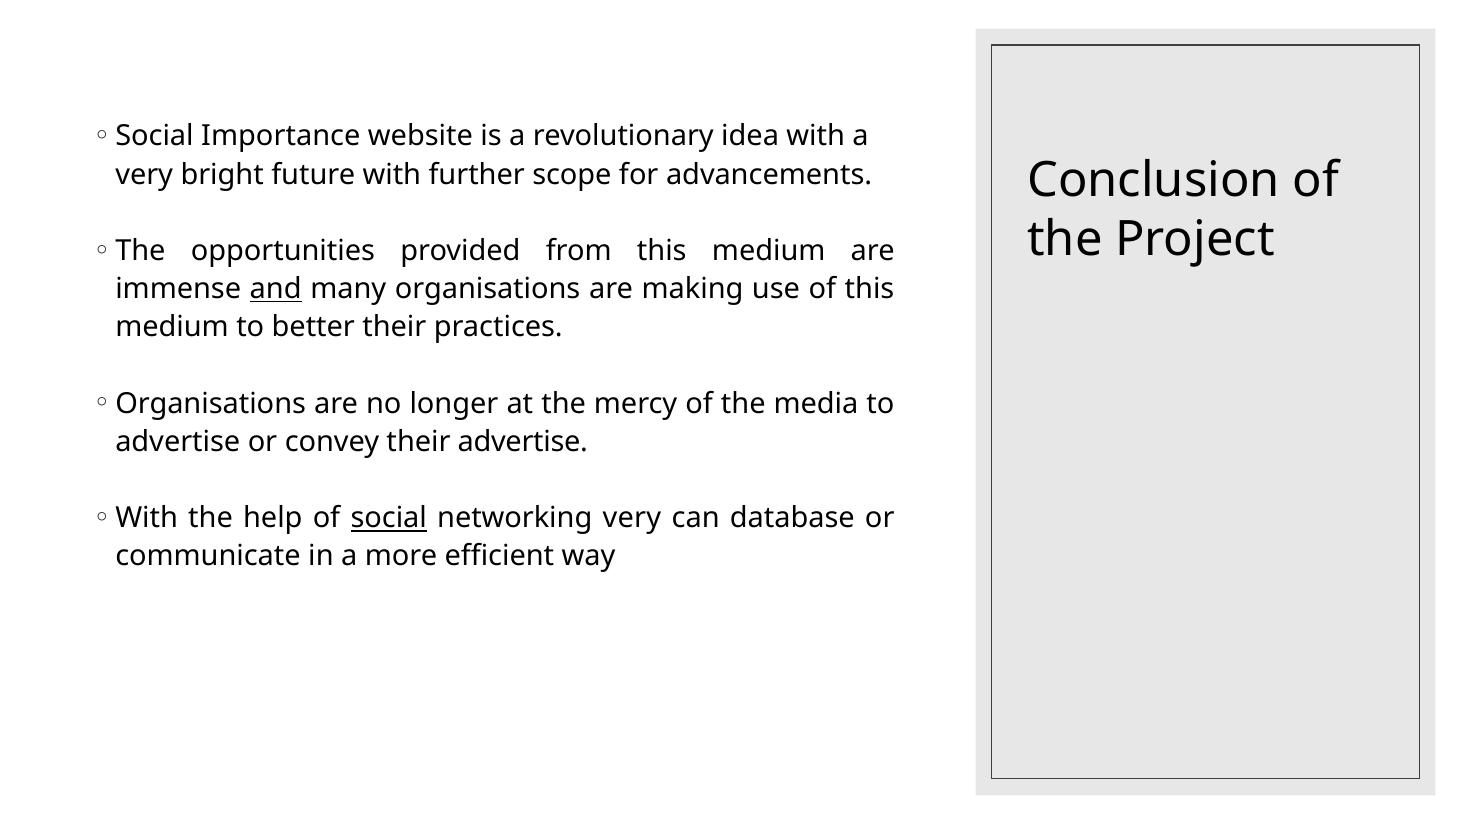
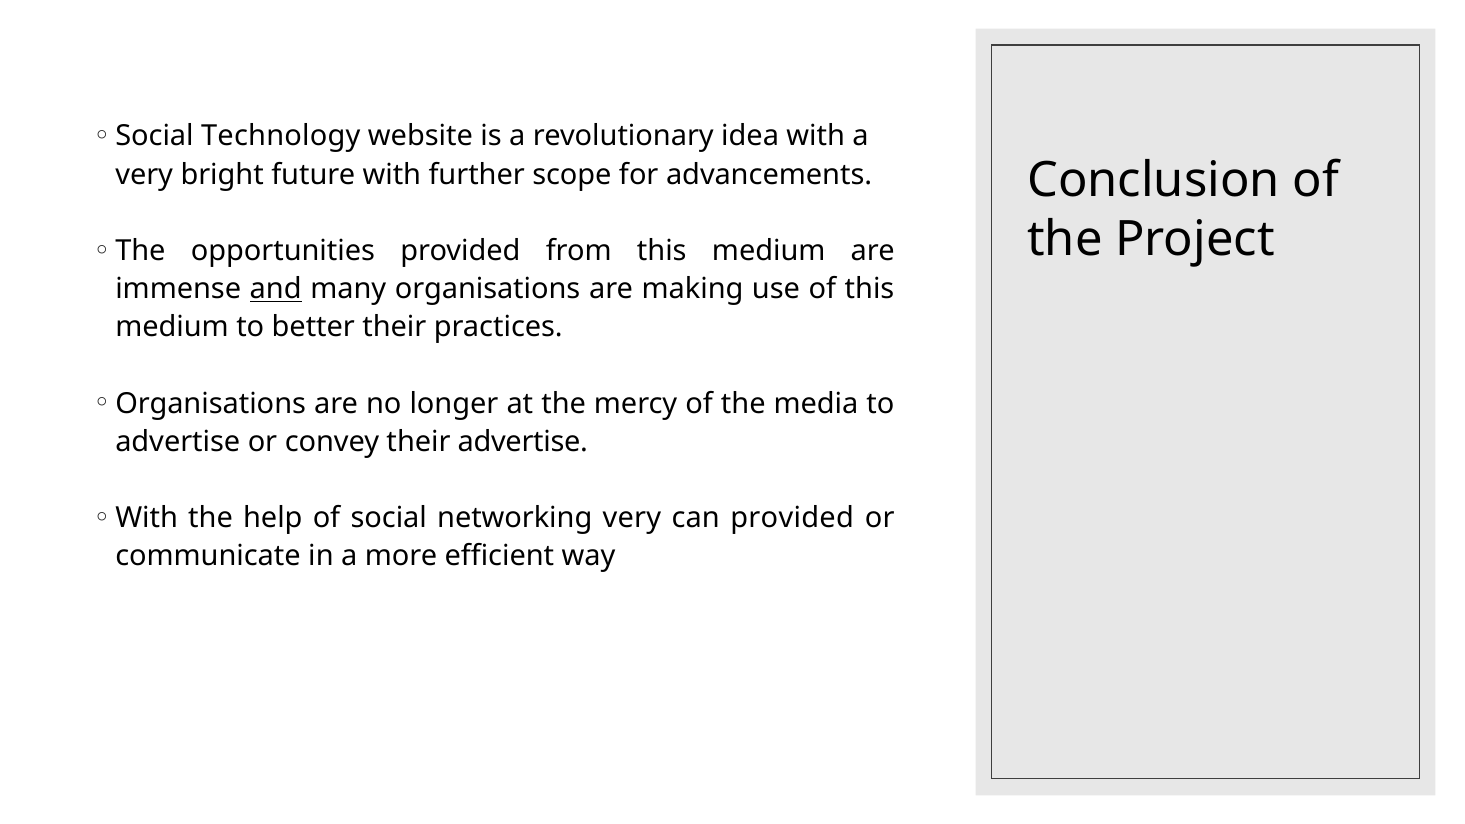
Importance: Importance -> Technology
social at (389, 518) underline: present -> none
can database: database -> provided
